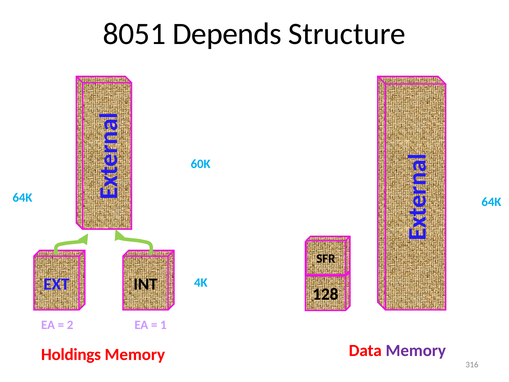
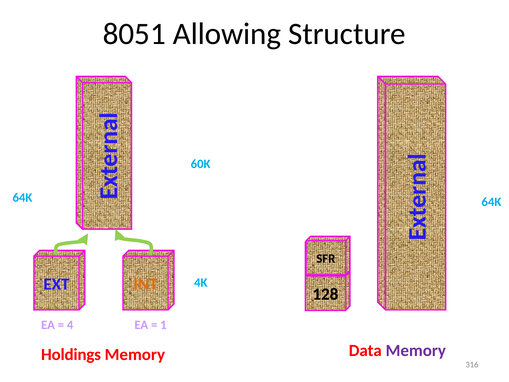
Depends: Depends -> Allowing
INT colour: black -> orange
2: 2 -> 4
